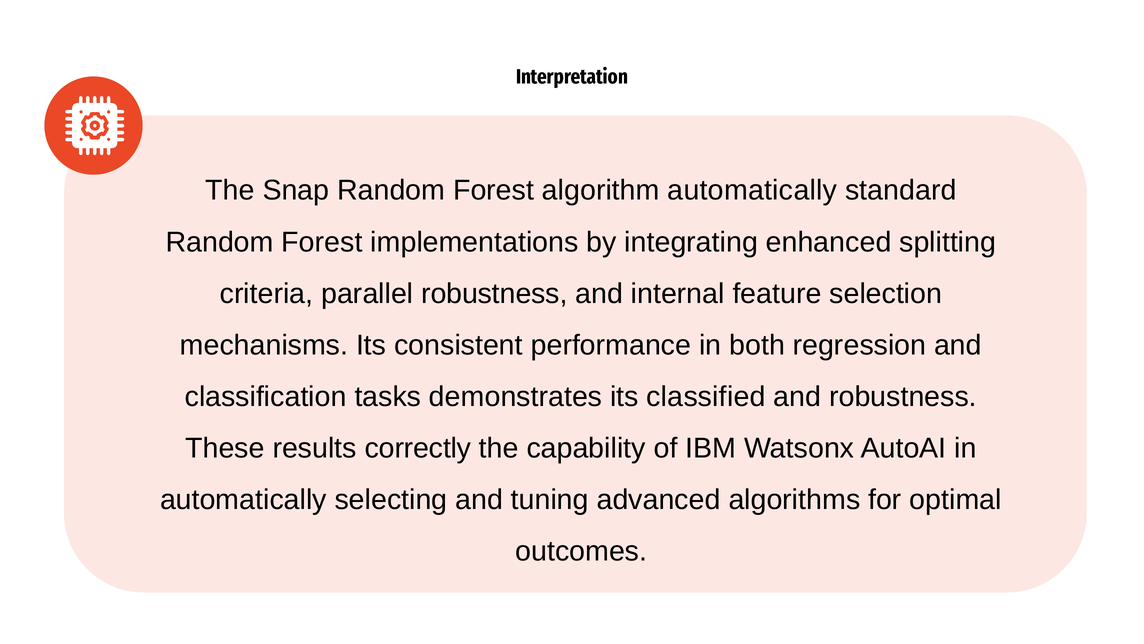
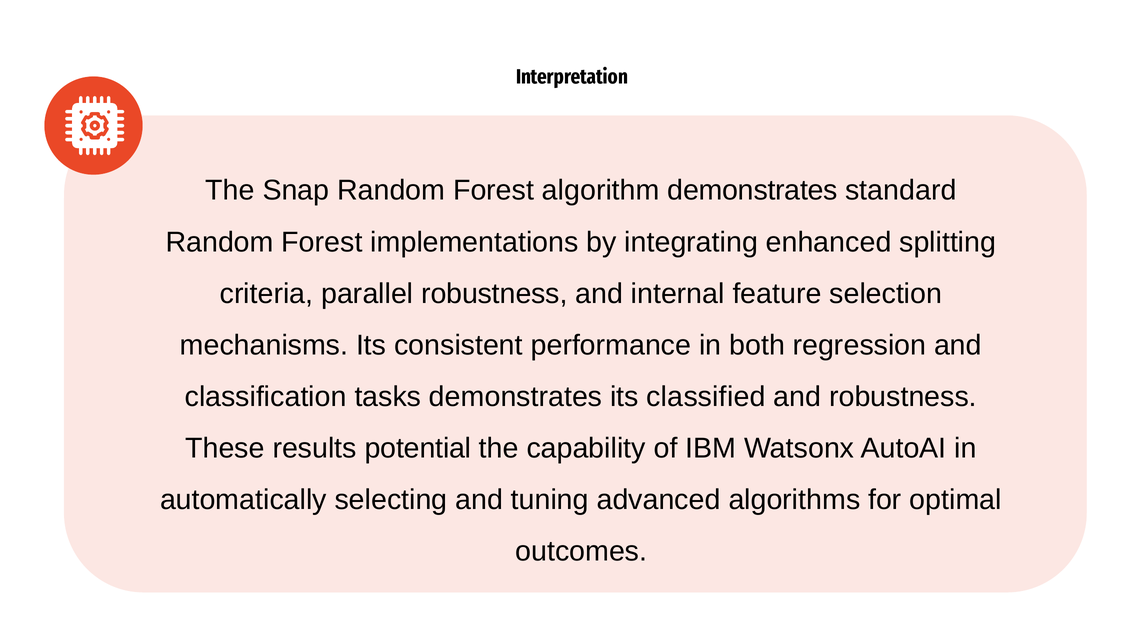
algorithm automatically: automatically -> demonstrates
correctly: correctly -> potential
